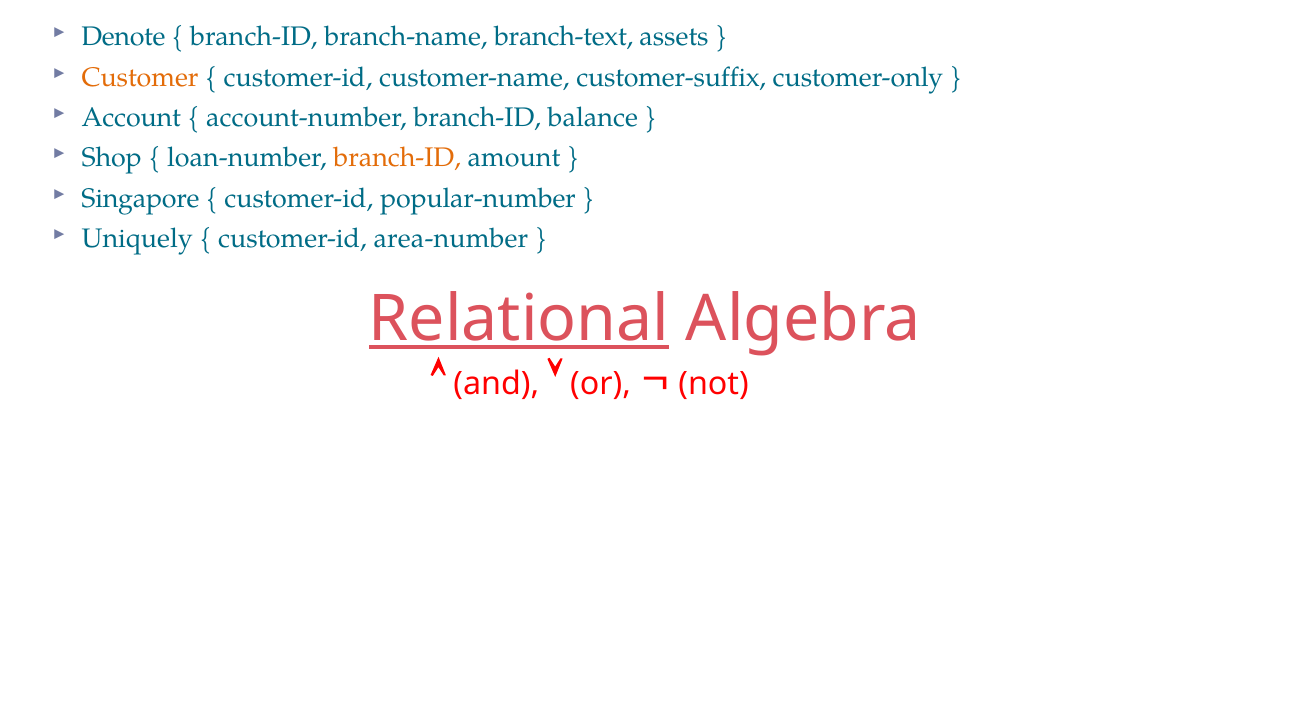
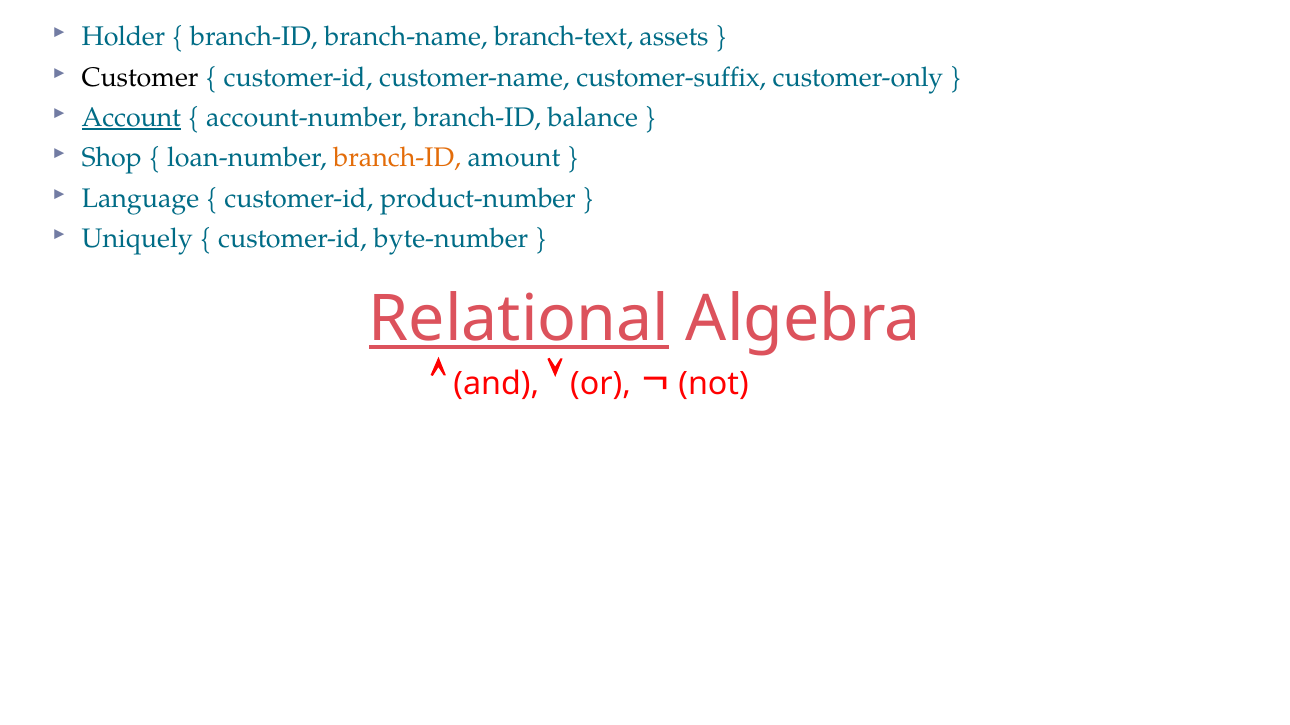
Denote: Denote -> Holder
Customer colour: orange -> black
Account underline: none -> present
Singapore: Singapore -> Language
popular-number: popular-number -> product-number
area-number: area-number -> byte-number
